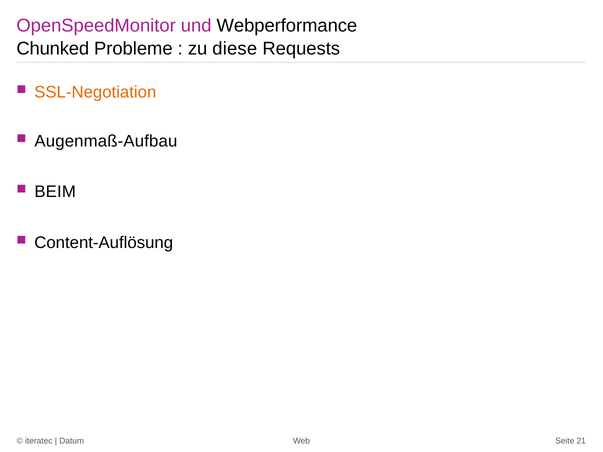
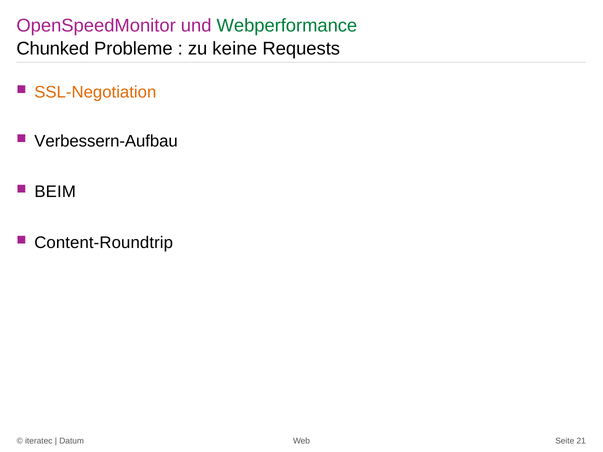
Webperformance colour: black -> green
diese: diese -> keine
Augenmaß-Aufbau: Augenmaß-Aufbau -> Verbessern-Aufbau
Content-Auflösung: Content-Auflösung -> Content-Roundtrip
